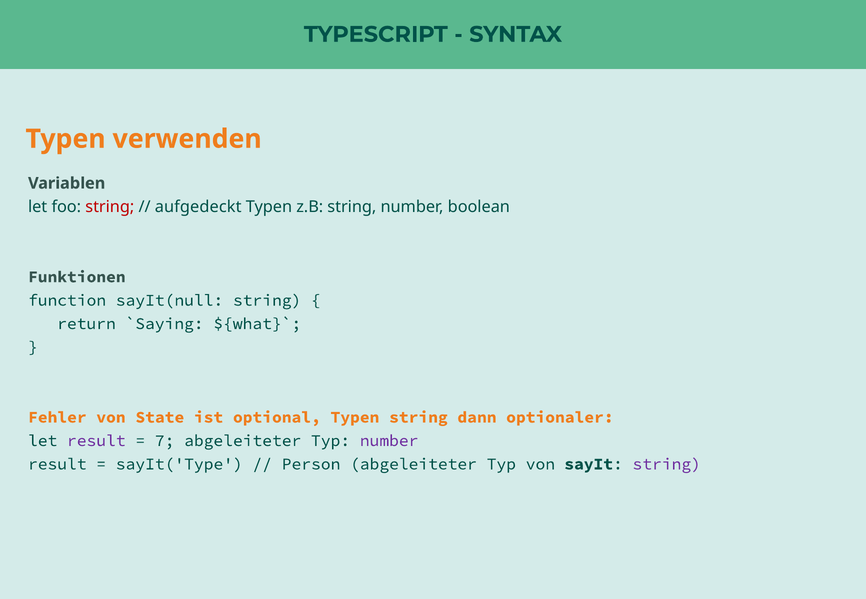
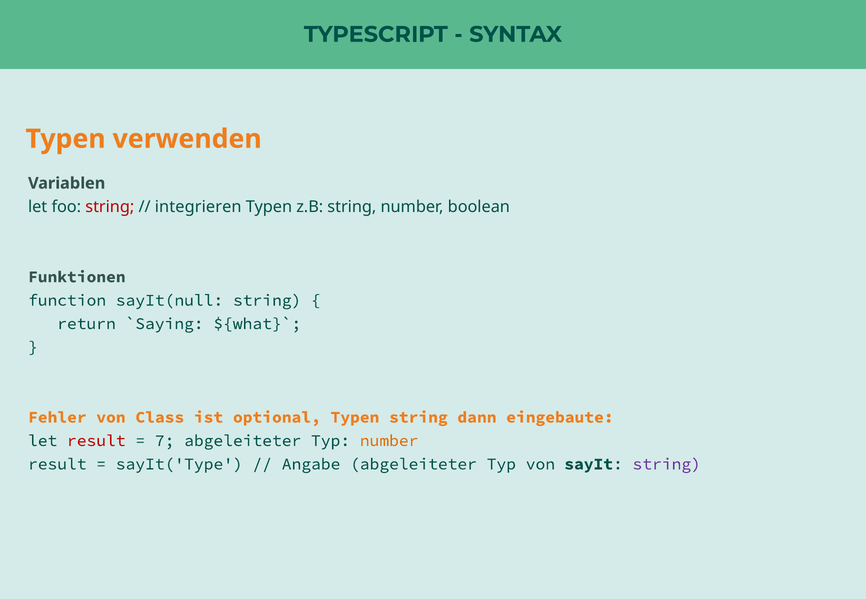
aufgedeckt: aufgedeckt -> integrieren
State: State -> Class
optionaler: optionaler -> eingebaute
result at (96, 441) colour: purple -> red
number at (389, 441) colour: purple -> orange
Person: Person -> Angabe
